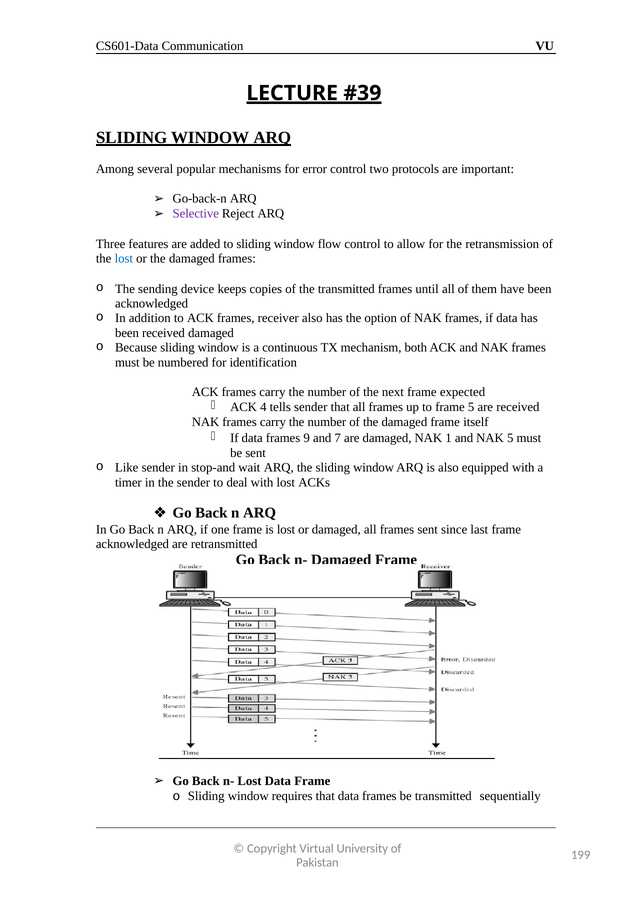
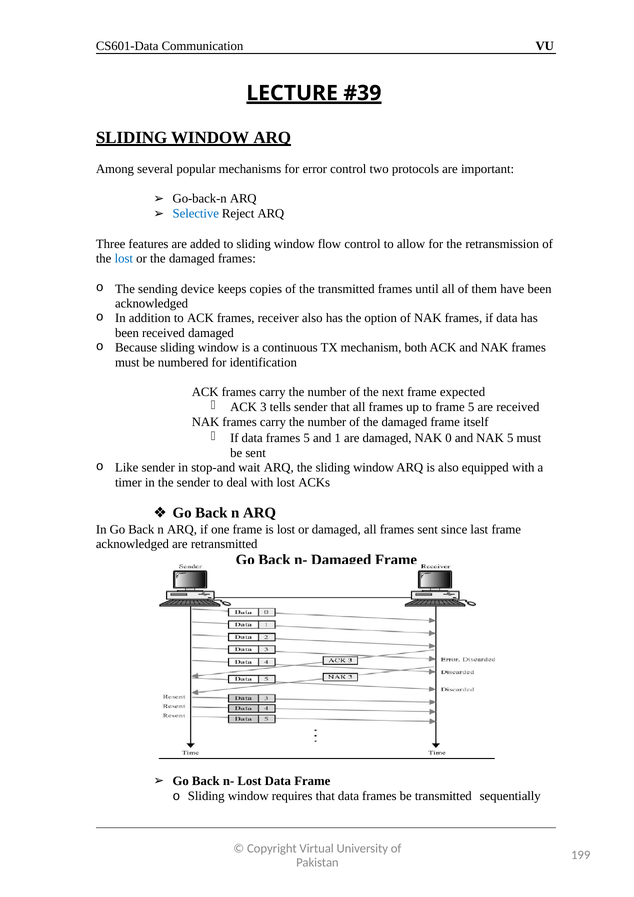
Selective colour: purple -> blue
4: 4 -> 3
frames 9: 9 -> 5
7: 7 -> 1
1: 1 -> 0
